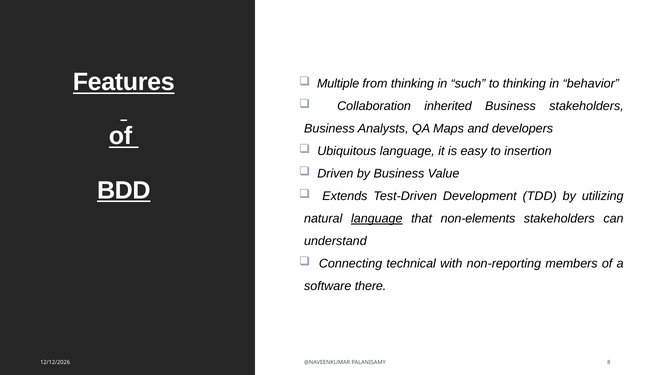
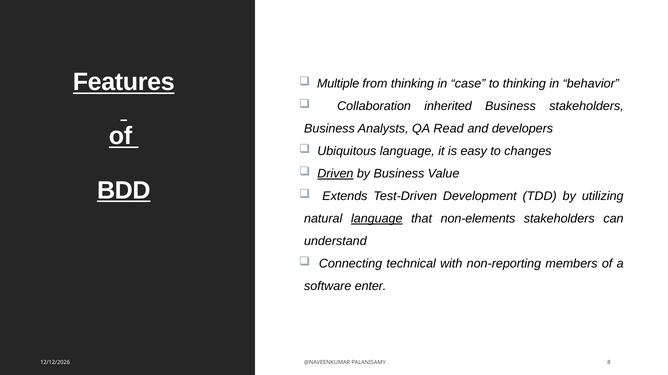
such: such -> case
Maps: Maps -> Read
insertion: insertion -> changes
Driven underline: none -> present
there: there -> enter
